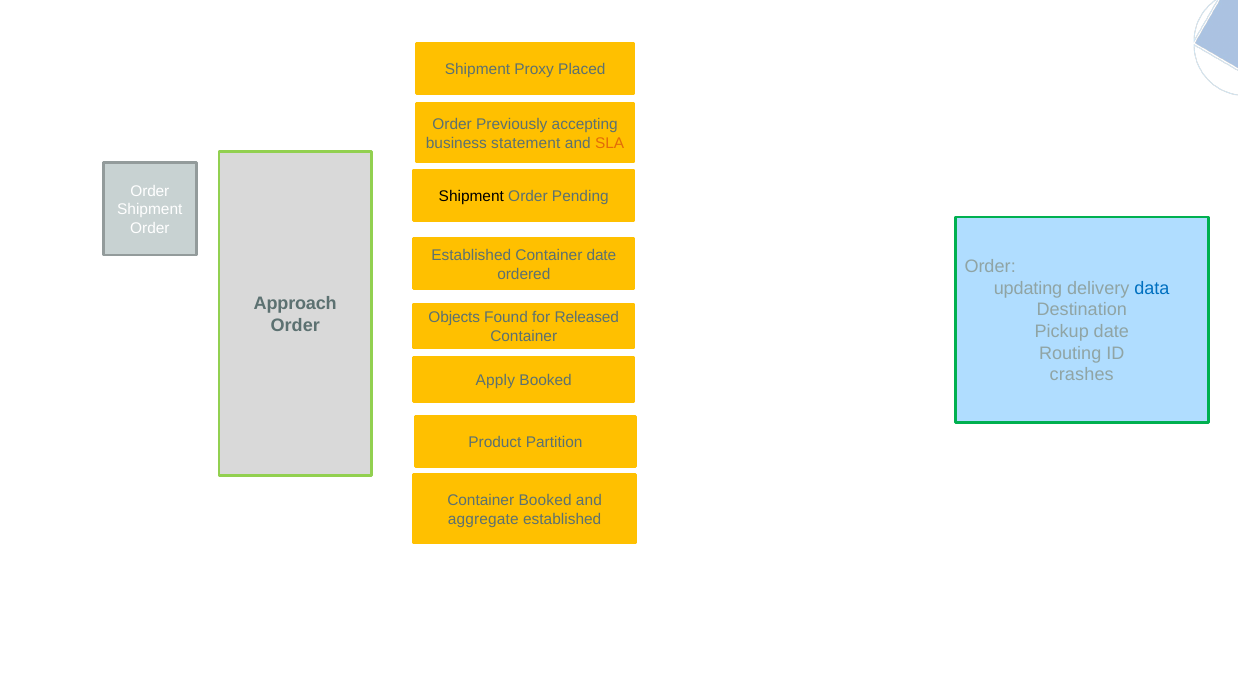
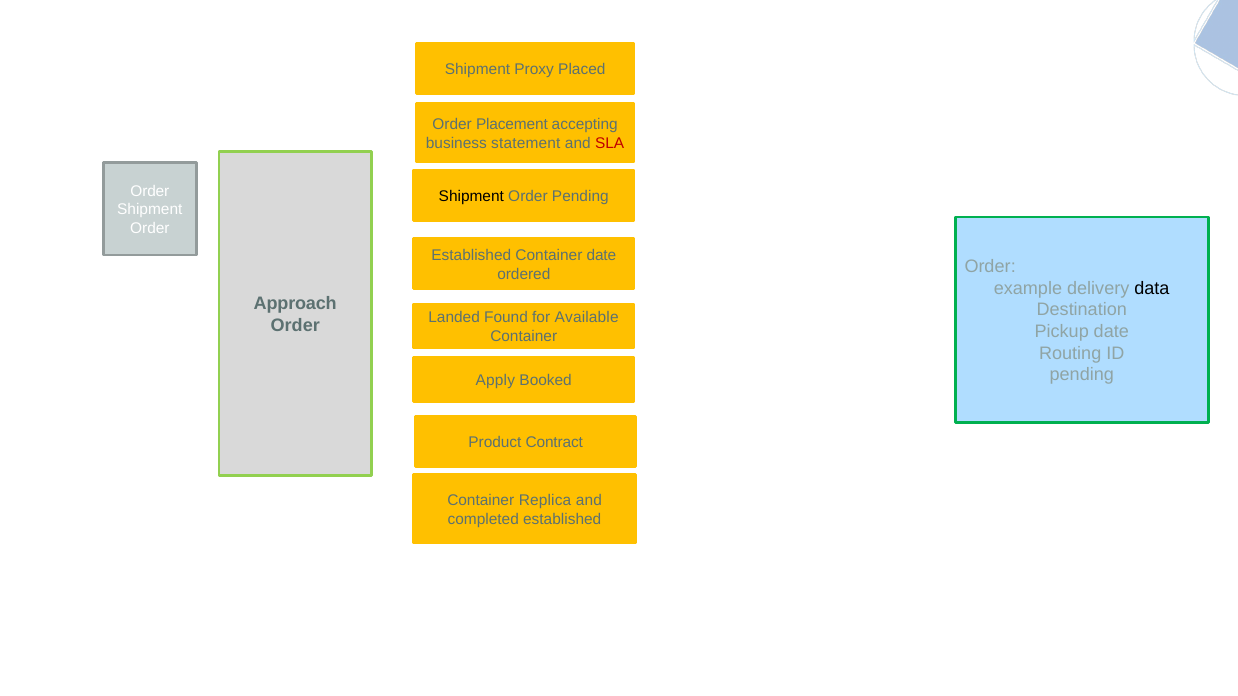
Previously: Previously -> Placement
SLA colour: orange -> red
updating: updating -> example
data colour: blue -> black
Objects: Objects -> Landed
Released: Released -> Available
crashes at (1082, 375): crashes -> pending
Partition: Partition -> Contract
Container Booked: Booked -> Replica
aggregate: aggregate -> completed
